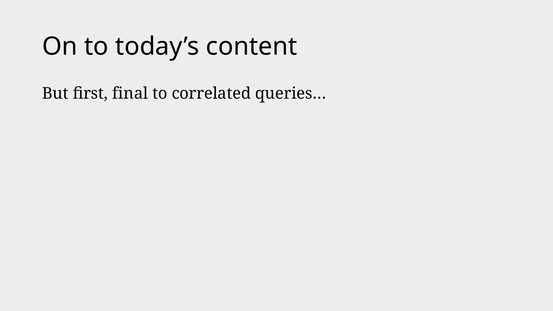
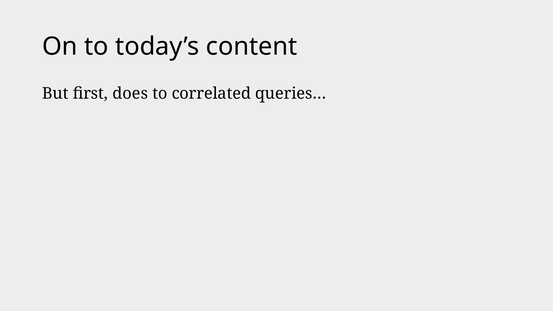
final: final -> does
